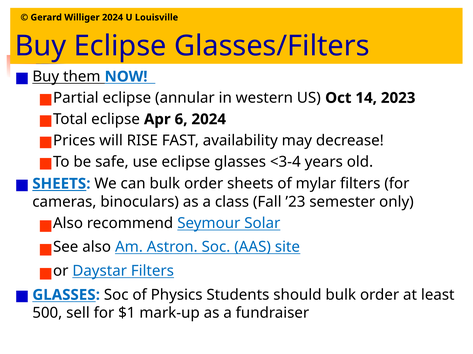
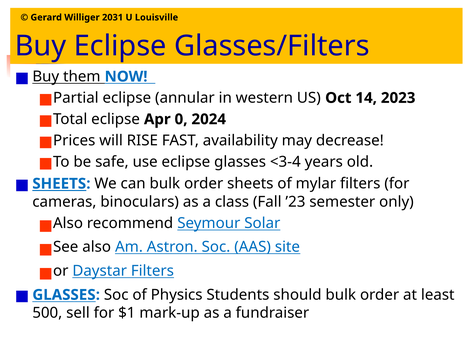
Williger 2024: 2024 -> 2031
6: 6 -> 0
